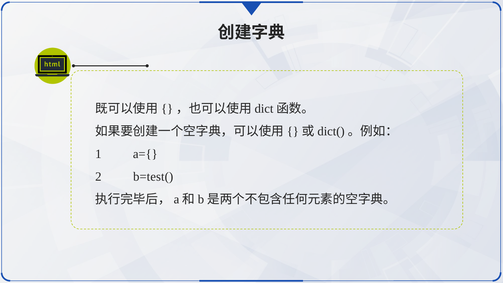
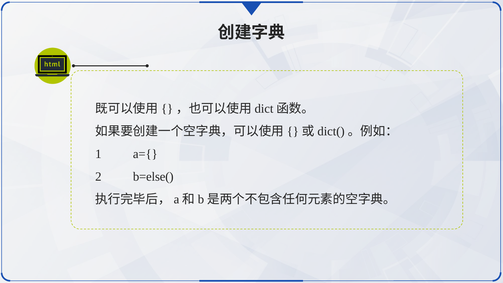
b=test(: b=test( -> b=else(
